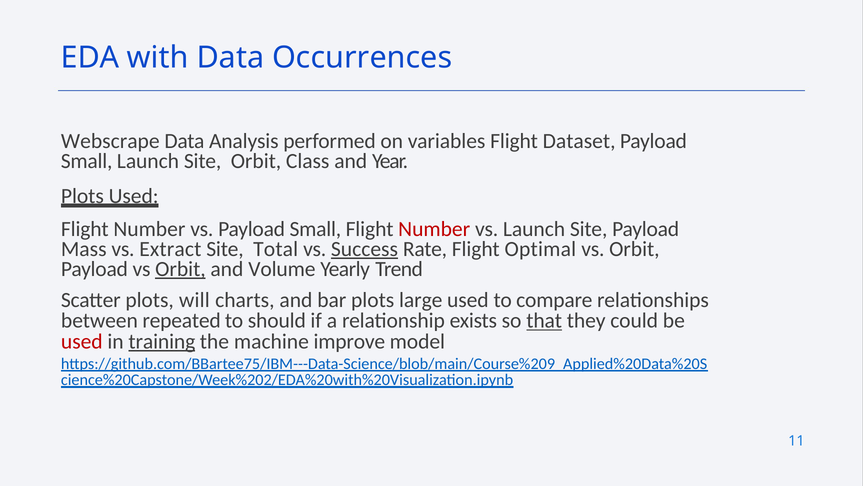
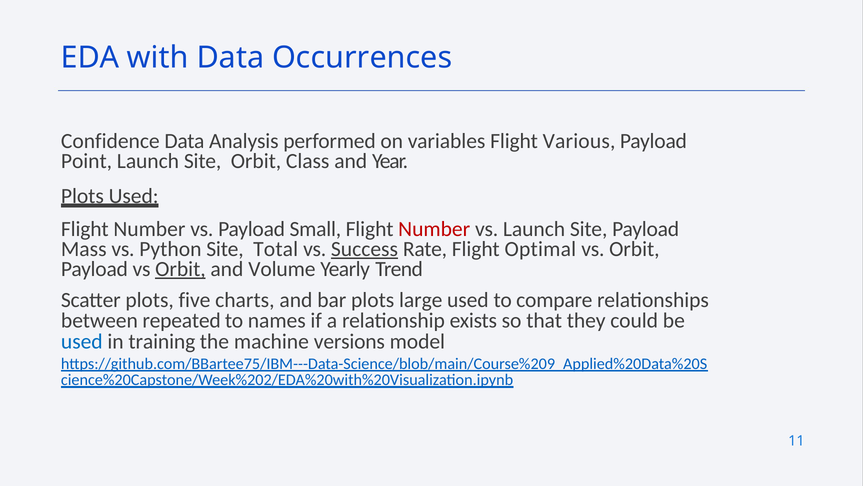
Webscrape: Webscrape -> Confidence
Dataset: Dataset -> Various
Small at (87, 161): Small -> Point
Extract: Extract -> Python
will: will -> five
should: should -> names
that underline: present -> none
used at (82, 341) colour: red -> blue
training underline: present -> none
improve: improve -> versions
